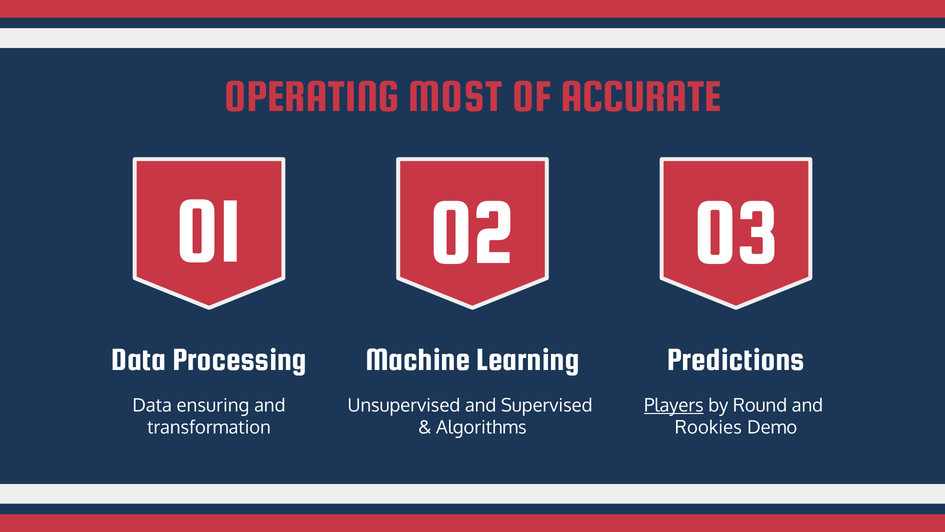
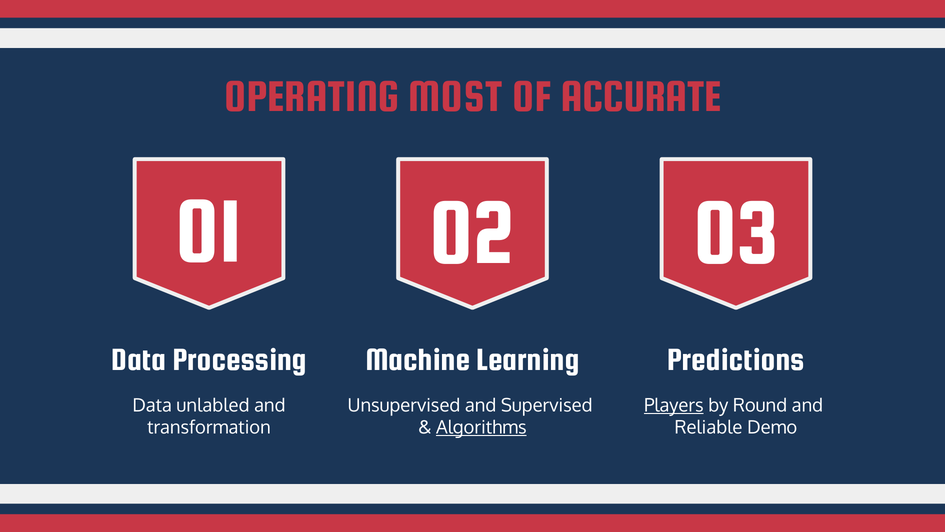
ensuring: ensuring -> unlabled
Algorithms underline: none -> present
Rookies: Rookies -> Reliable
